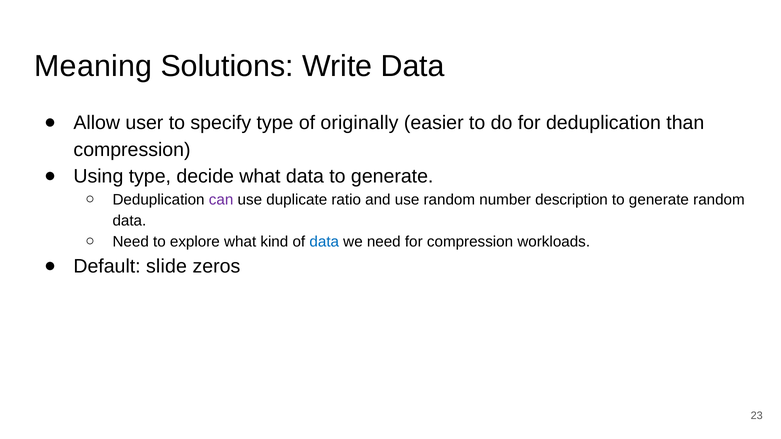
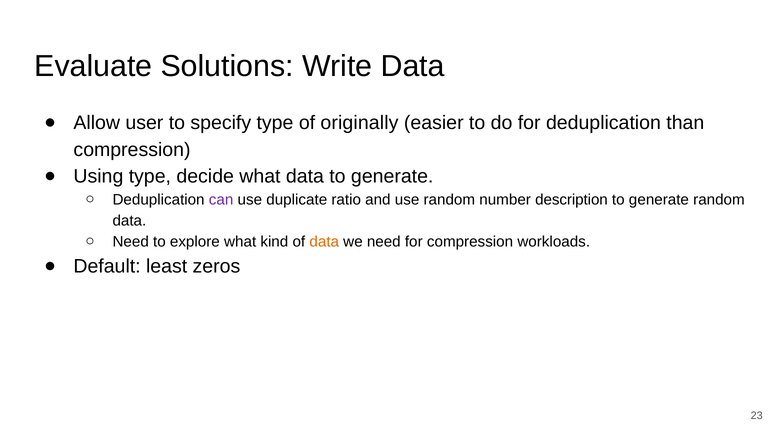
Meaning: Meaning -> Evaluate
data at (324, 242) colour: blue -> orange
slide: slide -> least
